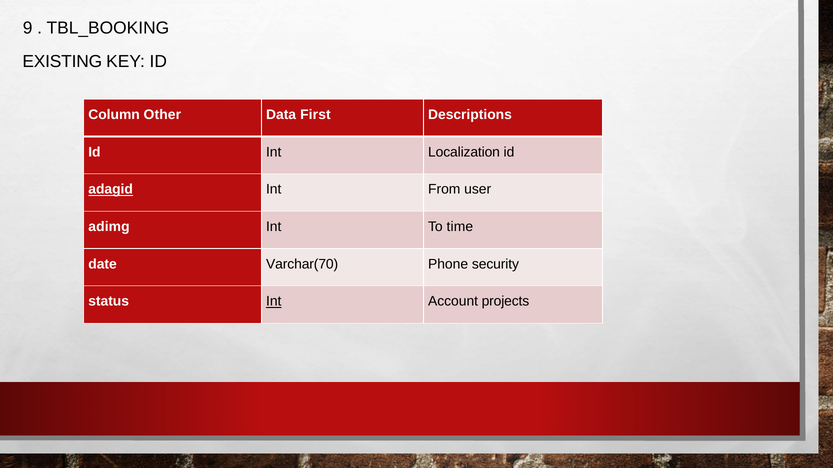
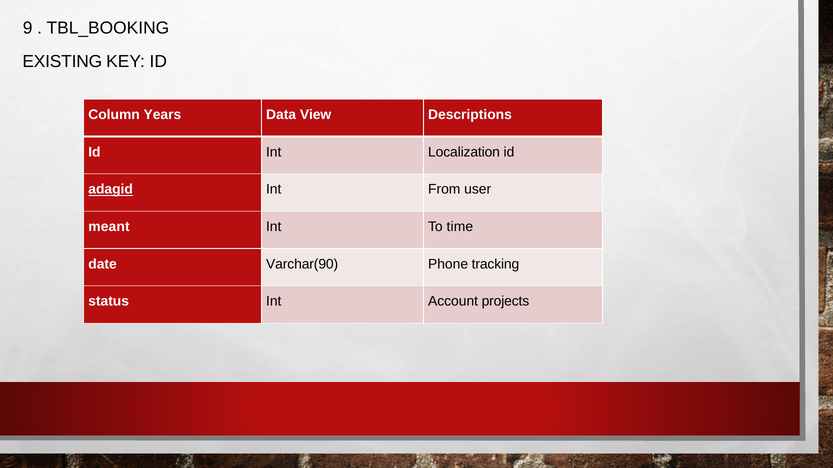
Other: Other -> Years
First: First -> View
adimg: adimg -> meant
Varchar(70: Varchar(70 -> Varchar(90
security: security -> tracking
Int at (274, 302) underline: present -> none
